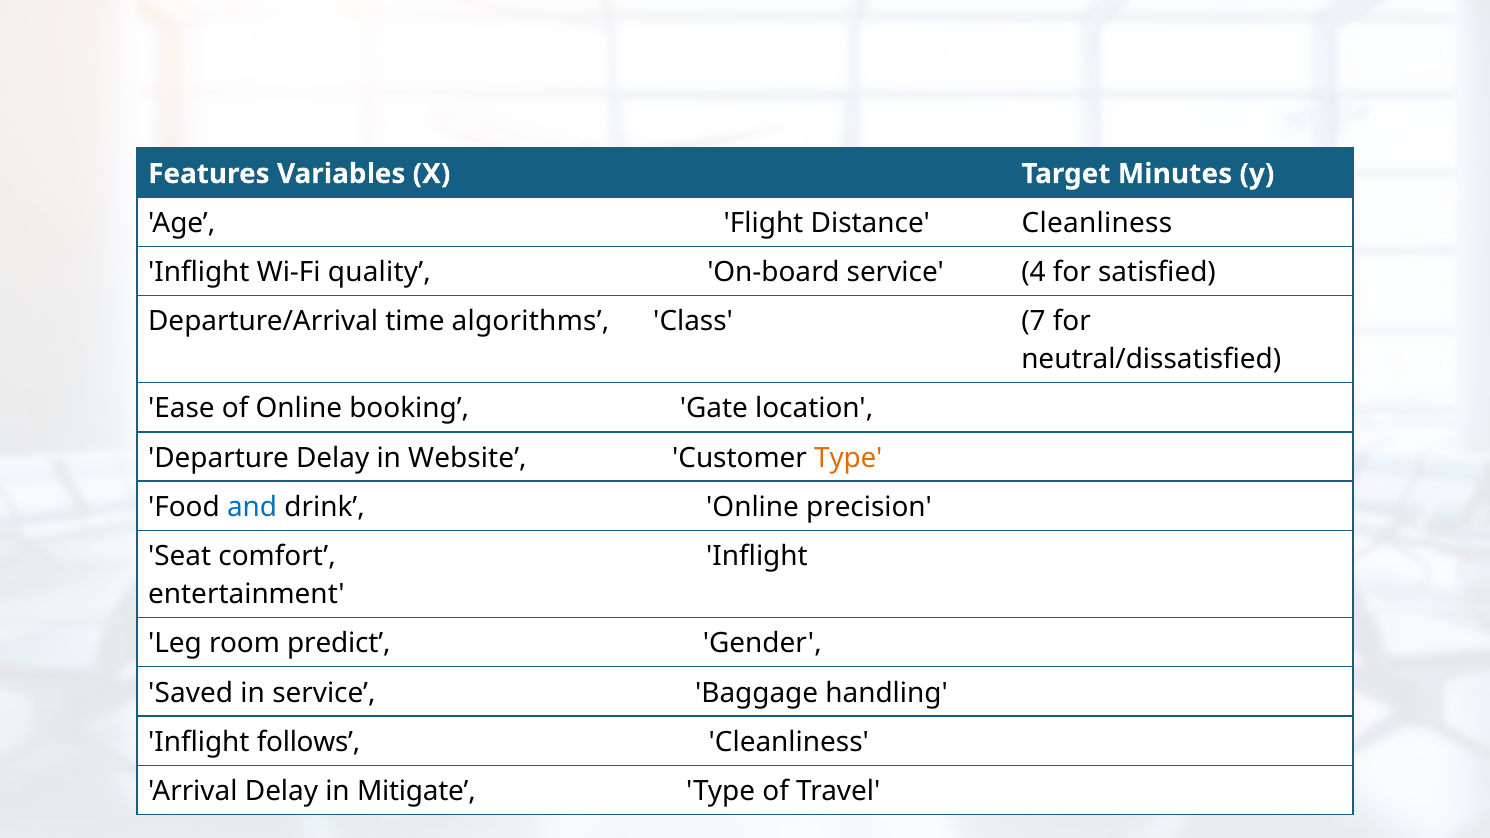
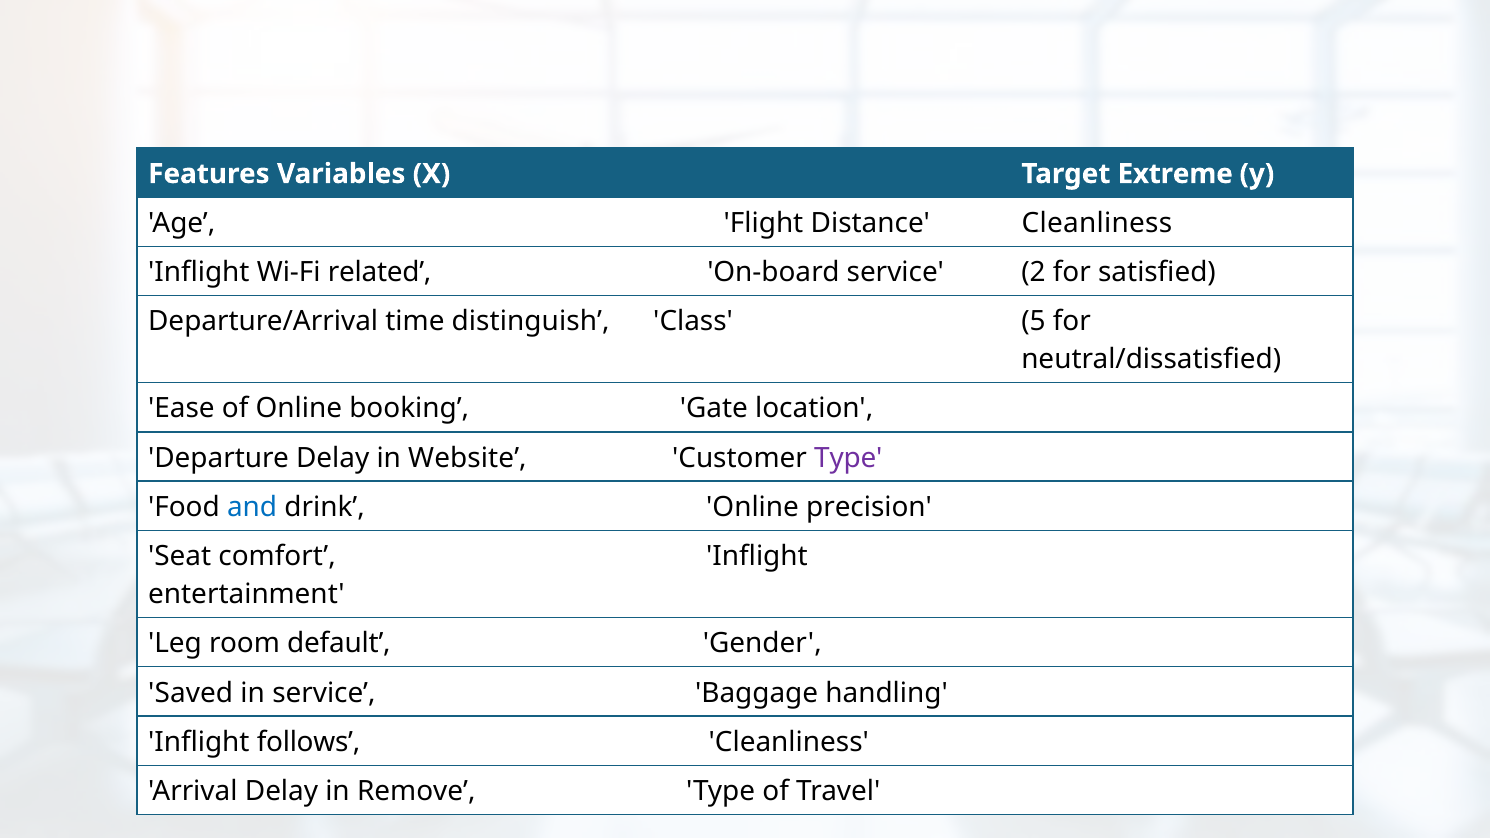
Minutes: Minutes -> Extreme
quality: quality -> related
4: 4 -> 2
algorithms: algorithms -> distinguish
7: 7 -> 5
Type at (848, 458) colour: orange -> purple
predict: predict -> default
Mitigate: Mitigate -> Remove
